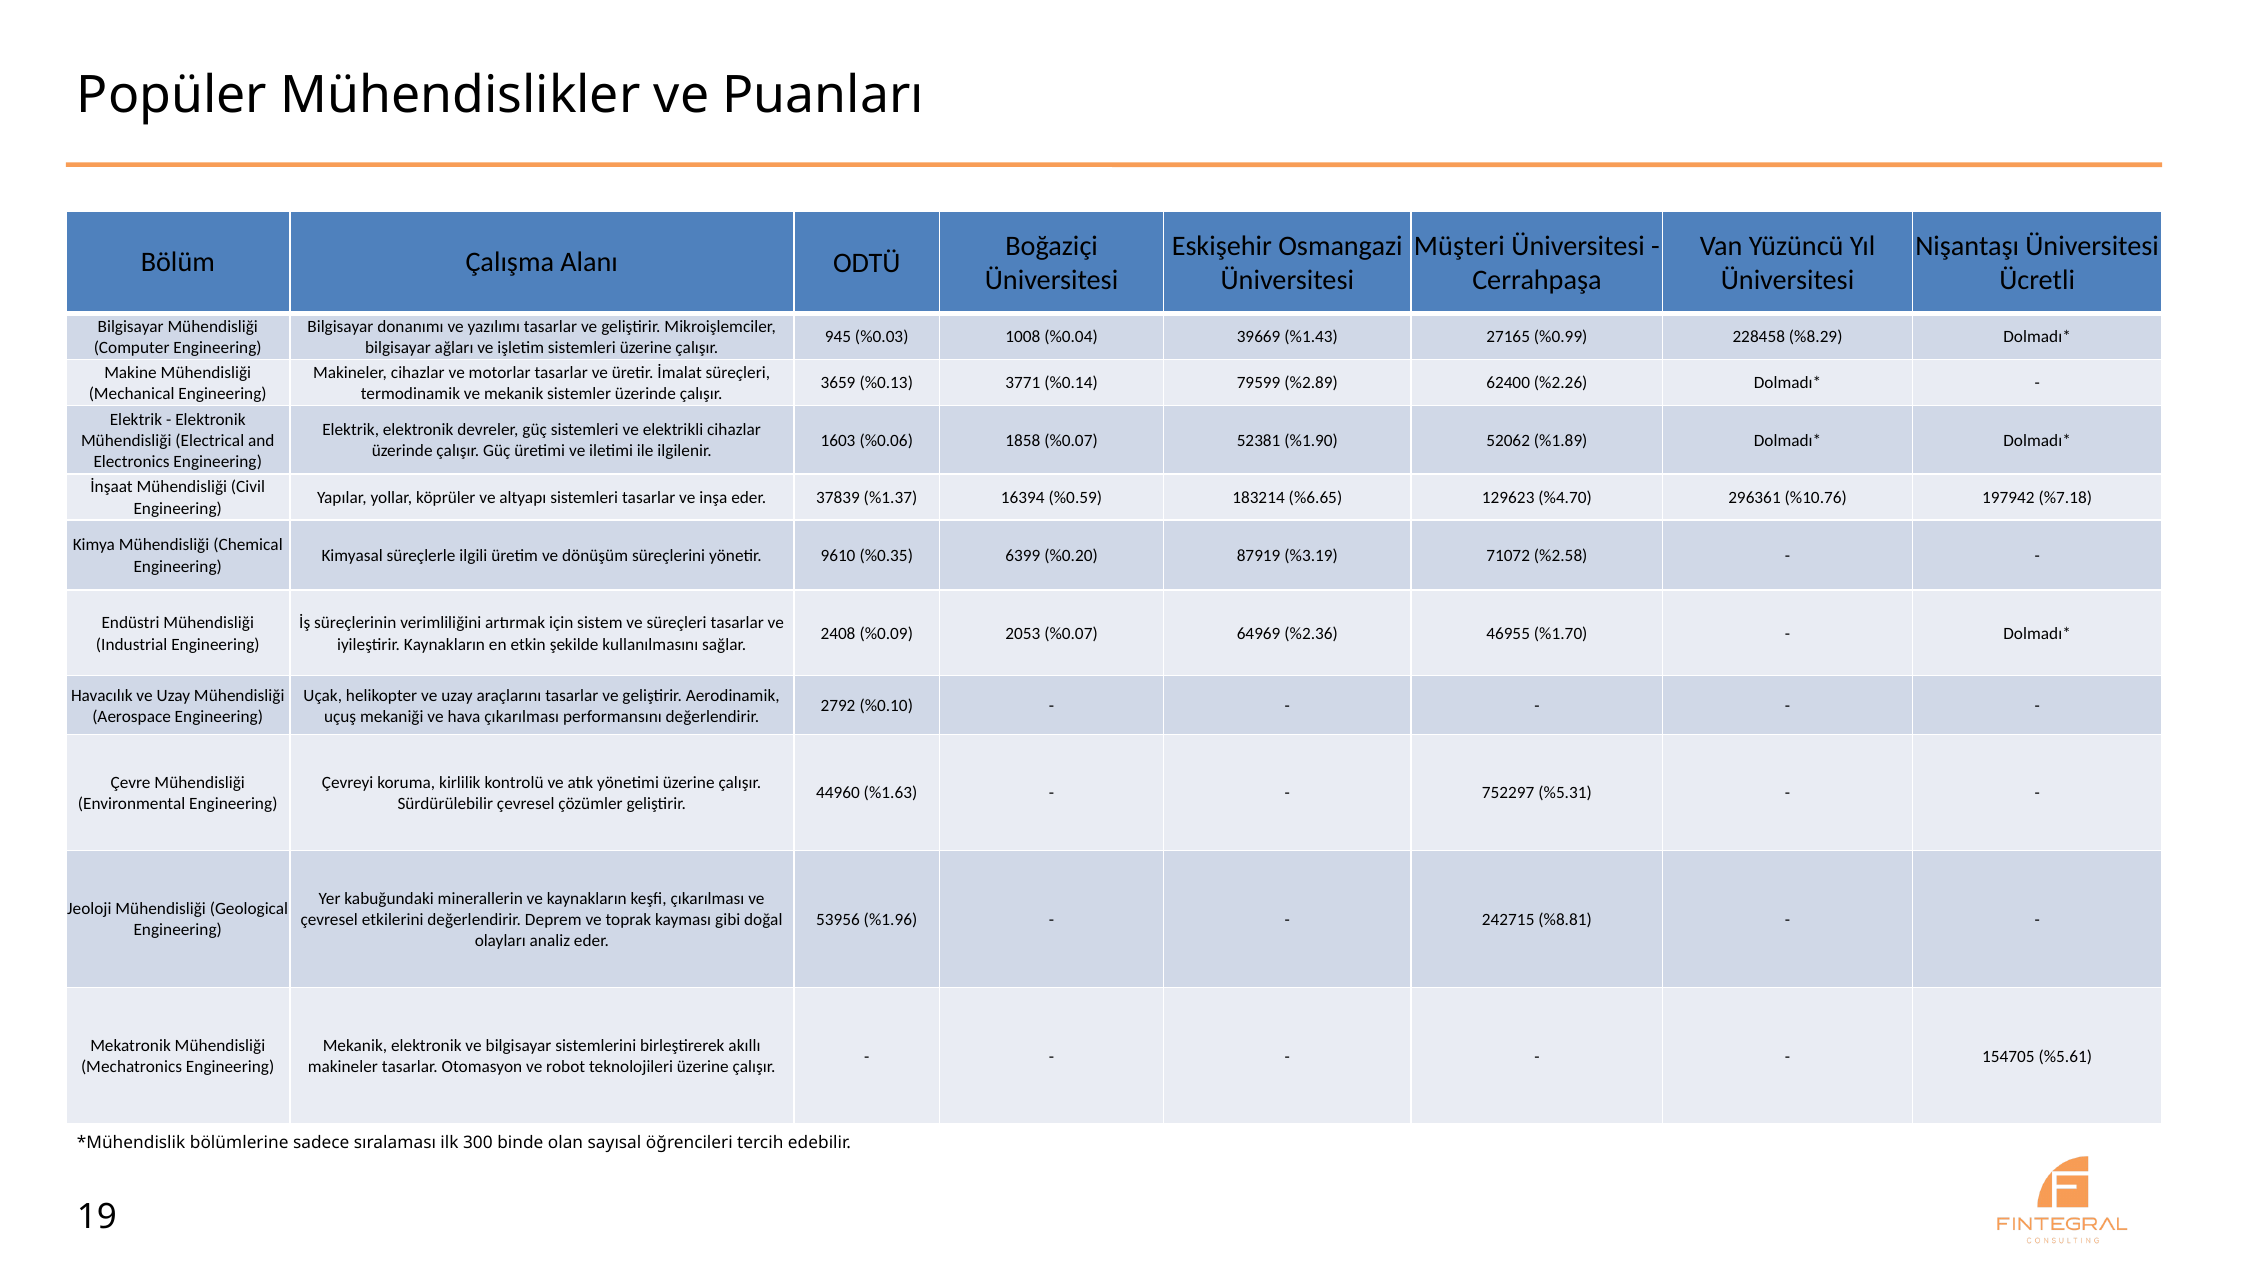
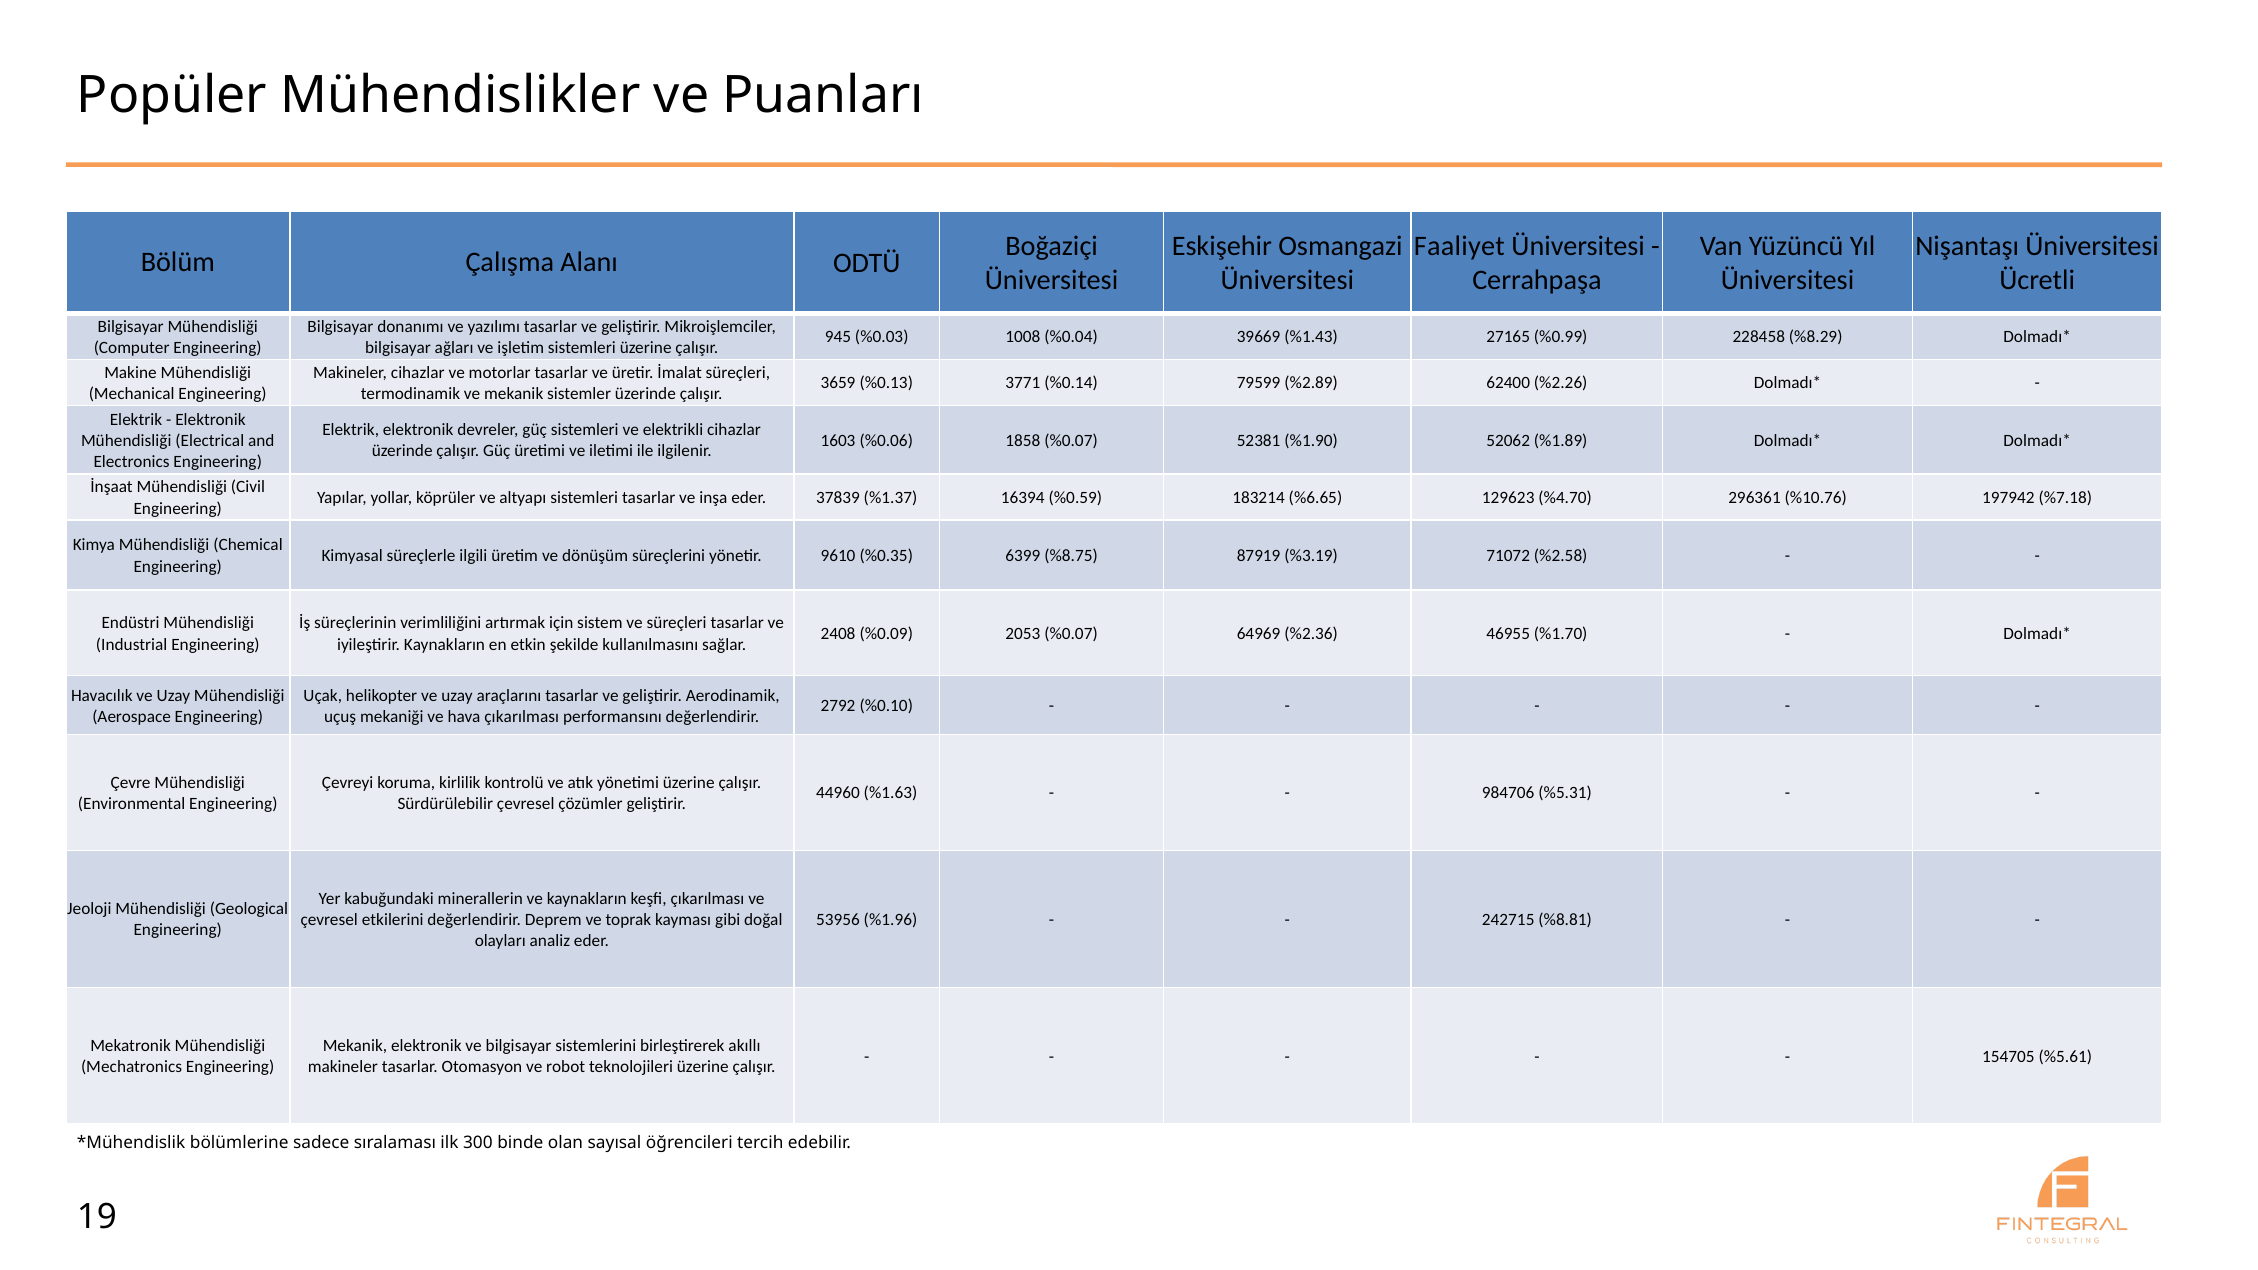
Müşteri: Müşteri -> Faaliyet
%0.20: %0.20 -> %8.75
752297: 752297 -> 984706
